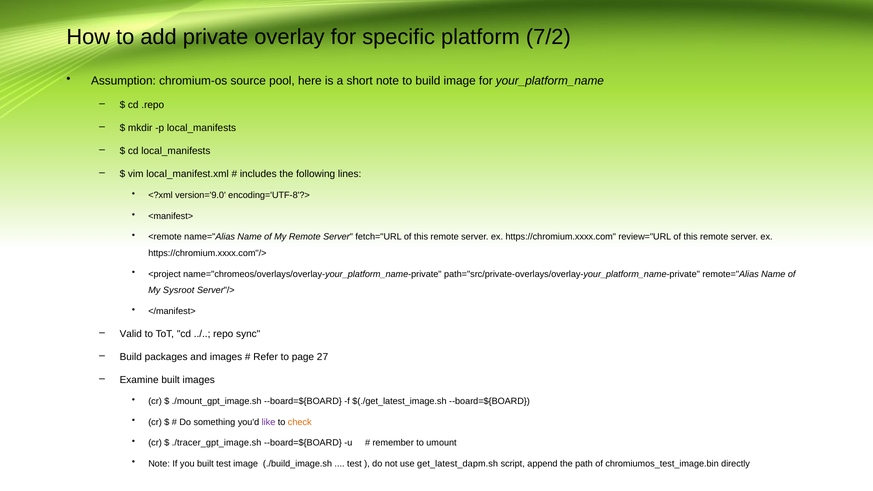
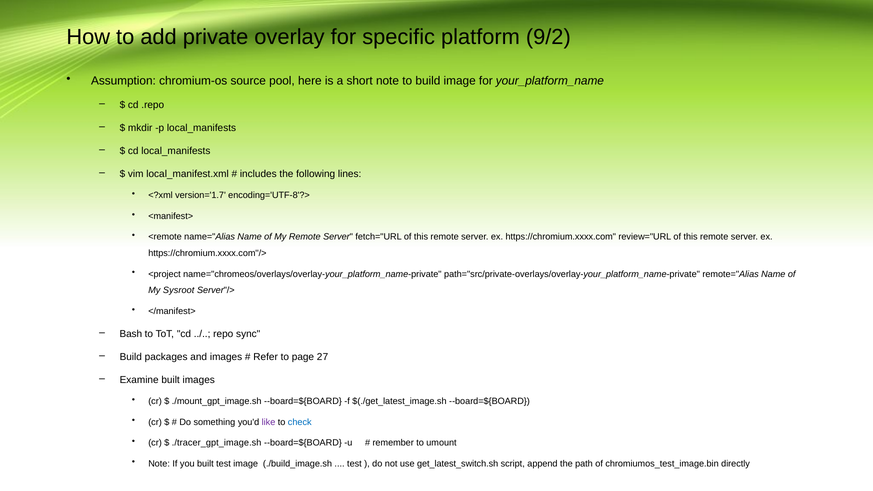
7/2: 7/2 -> 9/2
version='9.0: version='9.0 -> version='1.7
Valid: Valid -> Bash
check colour: orange -> blue
get_latest_dapm.sh: get_latest_dapm.sh -> get_latest_switch.sh
